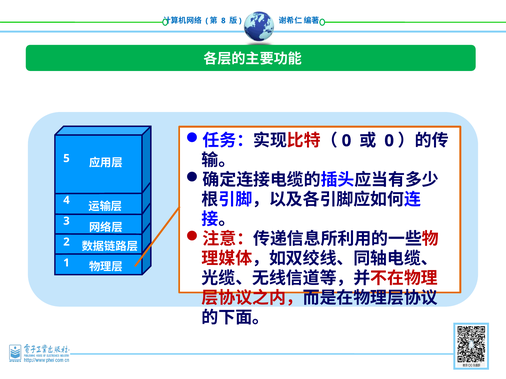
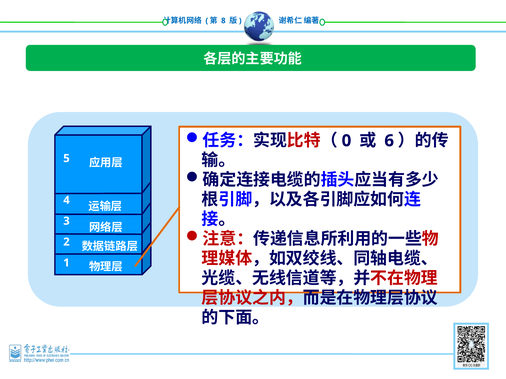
0 at (389, 141): 0 -> 6
